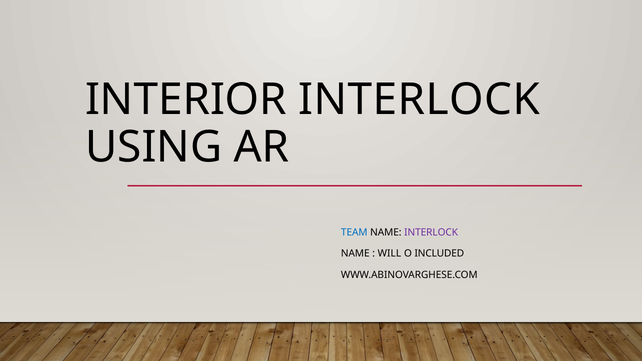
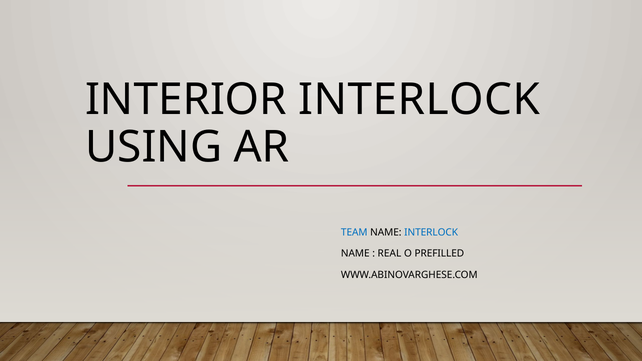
INTERLOCK at (431, 233) colour: purple -> blue
WILL: WILL -> REAL
INCLUDED: INCLUDED -> PREFILLED
